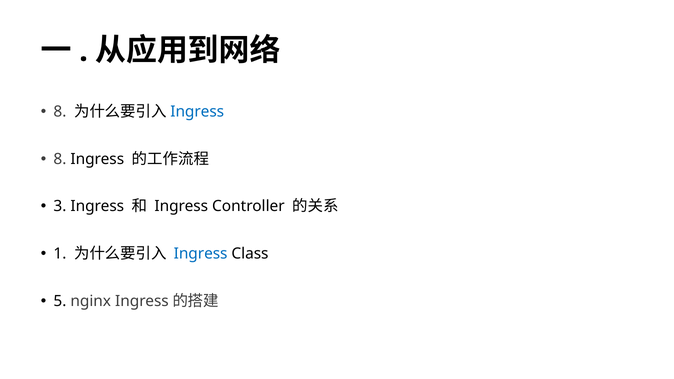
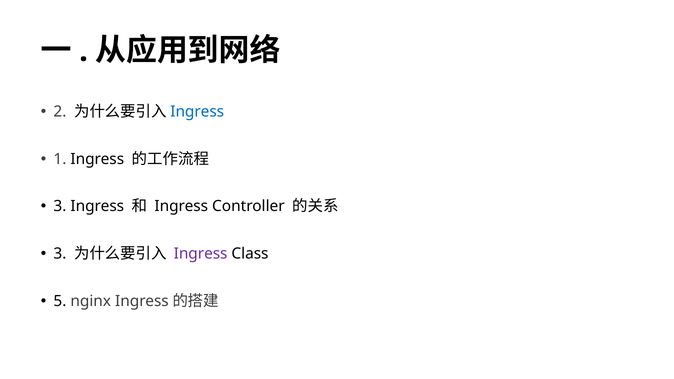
8 at (60, 112): 8 -> 2
8 at (60, 159): 8 -> 1
1 at (60, 254): 1 -> 3
Ingress at (201, 254) colour: blue -> purple
